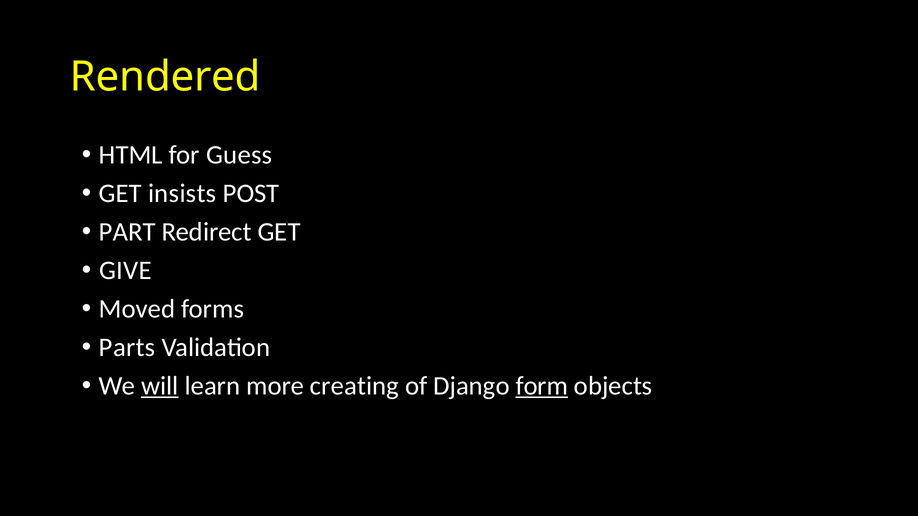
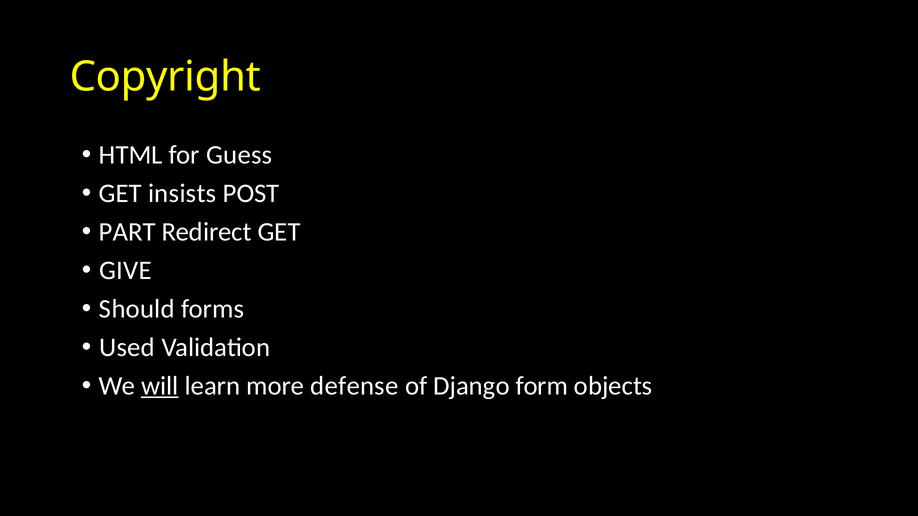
Rendered: Rendered -> Copyright
Moved: Moved -> Should
Parts: Parts -> Used
creating: creating -> defense
form underline: present -> none
